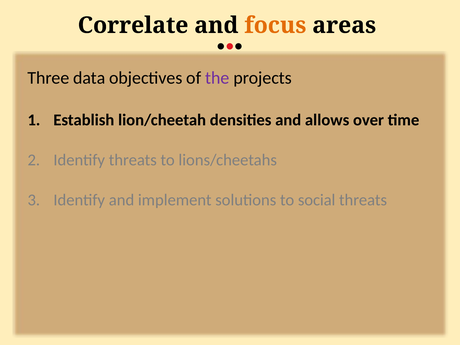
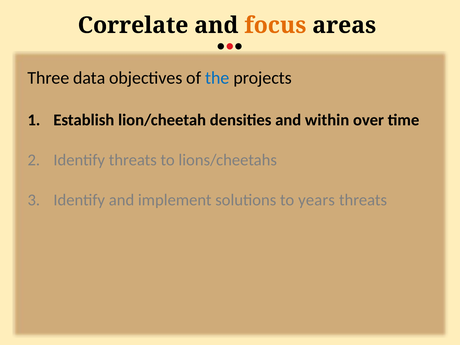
the colour: purple -> blue
allows: allows -> within
social: social -> years
